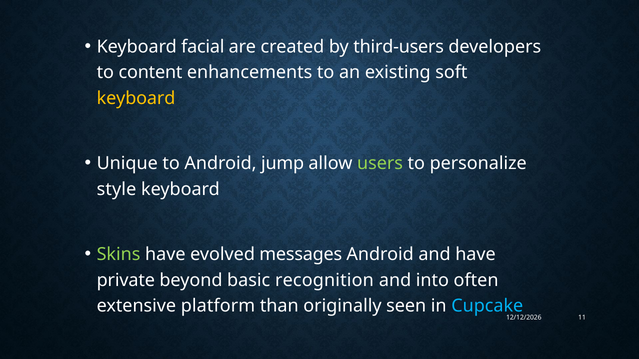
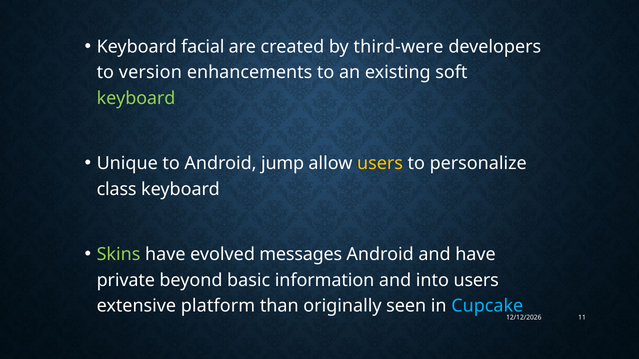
third-users: third-users -> third-were
content: content -> version
keyboard at (136, 98) colour: yellow -> light green
users at (380, 164) colour: light green -> yellow
style: style -> class
recognition: recognition -> information
into often: often -> users
